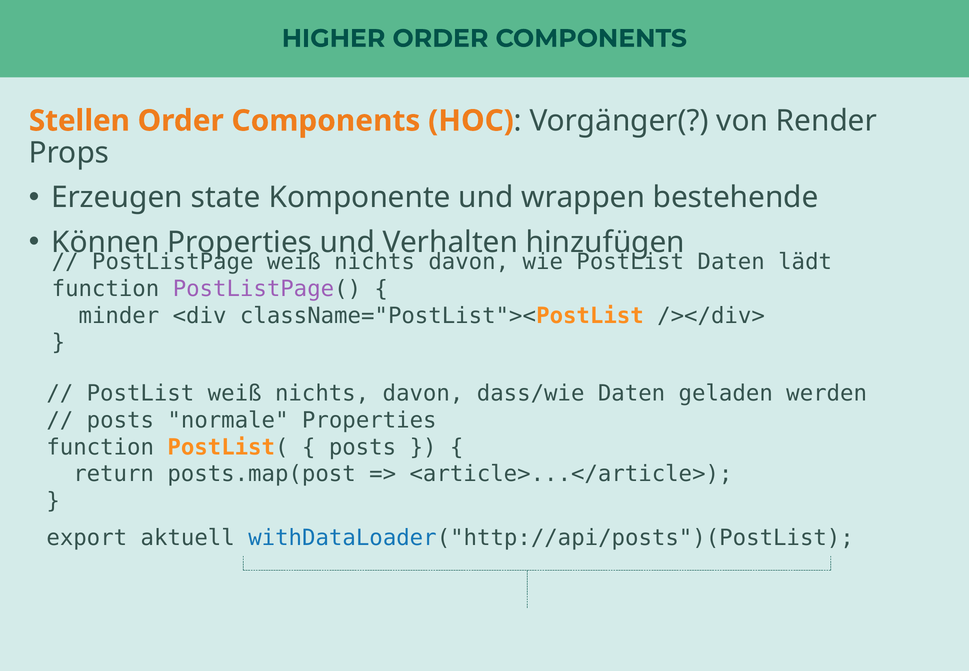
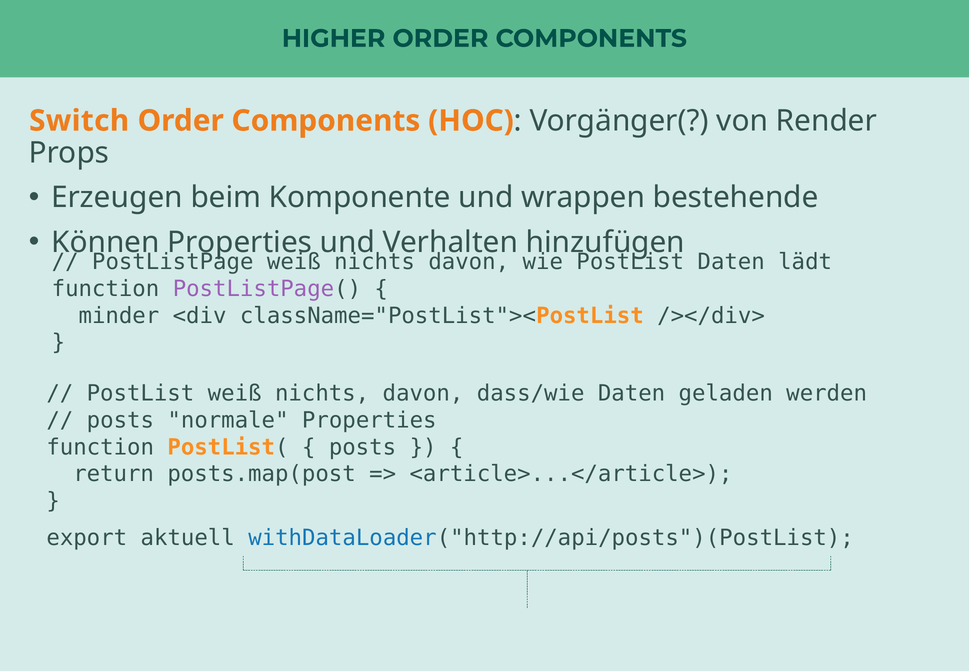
Stellen: Stellen -> Switch
state: state -> beim
